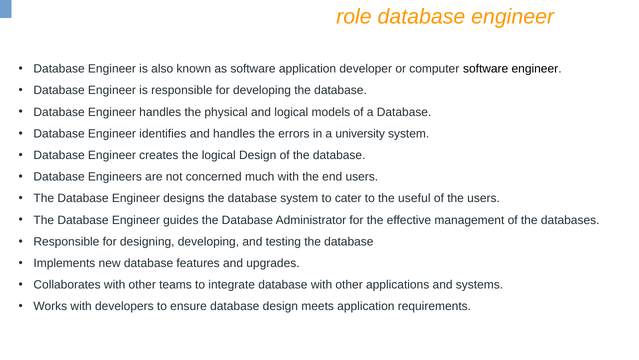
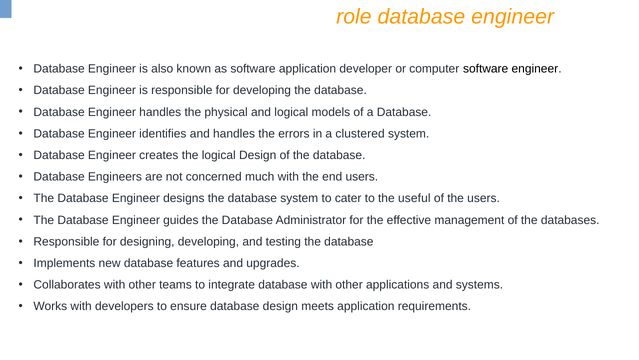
university: university -> clustered
